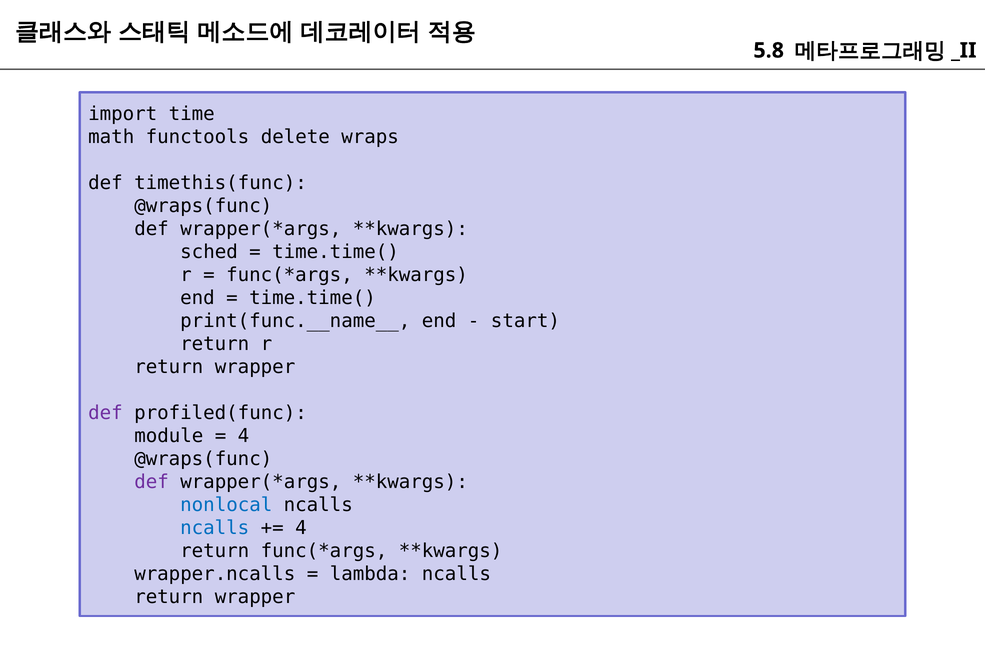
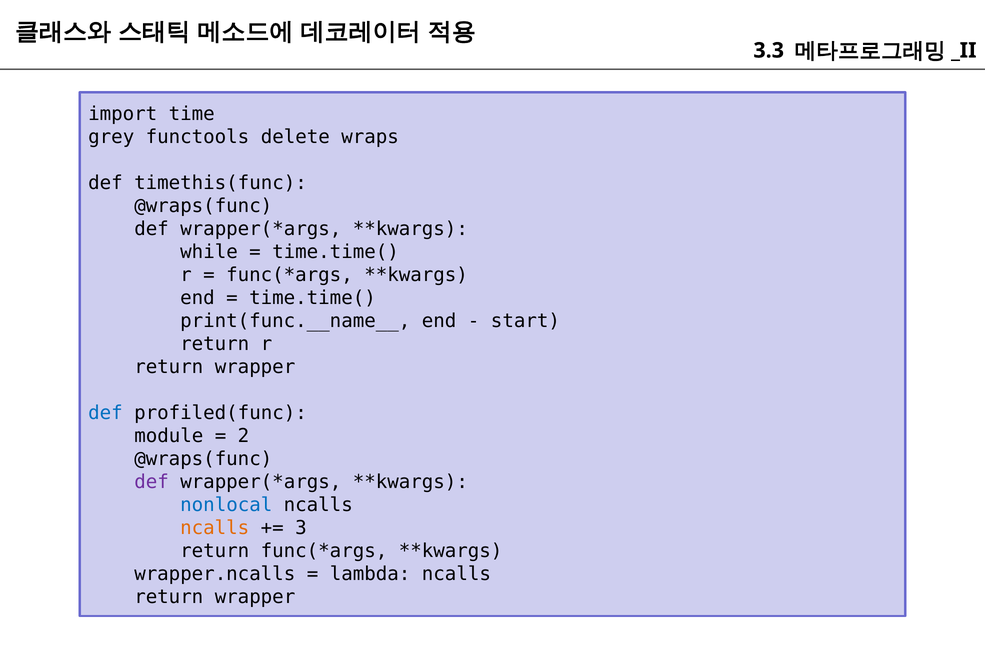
5.8: 5.8 -> 3.3
math: math -> grey
sched: sched -> while
def at (106, 413) colour: purple -> blue
4 at (244, 436): 4 -> 2
ncalls at (215, 528) colour: blue -> orange
4 at (301, 528): 4 -> 3
